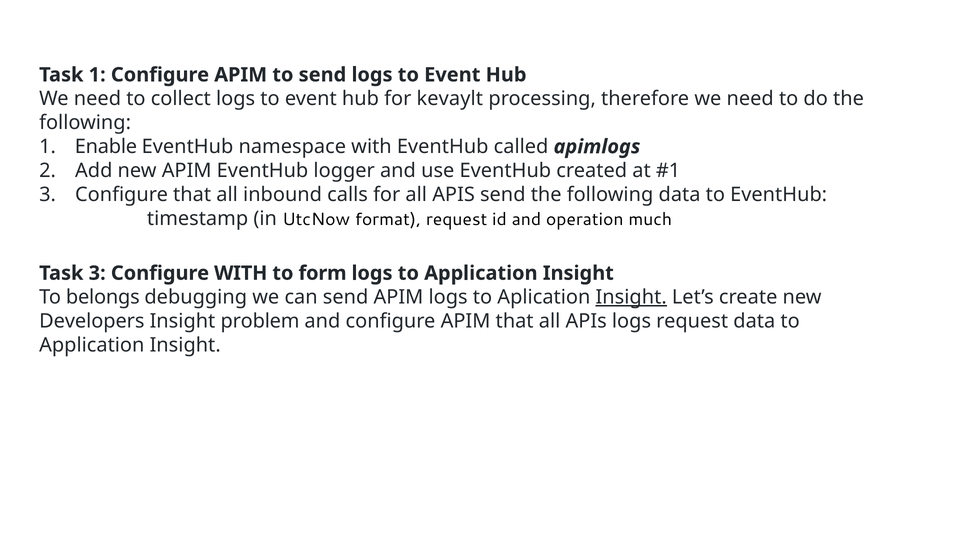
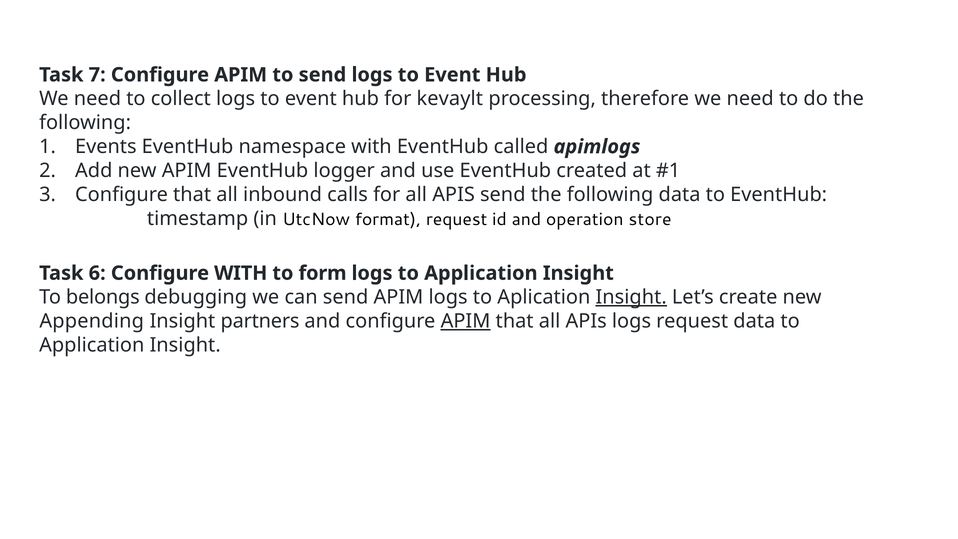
Task 1: 1 -> 7
Enable: Enable -> Events
much: much -> store
Task 3: 3 -> 6
Developers: Developers -> Appending
problem: problem -> partners
APIM at (466, 321) underline: none -> present
